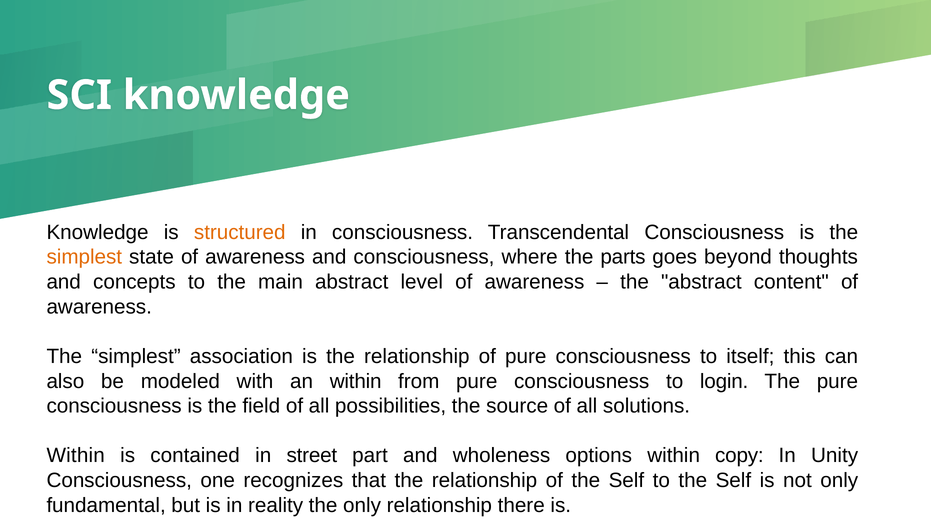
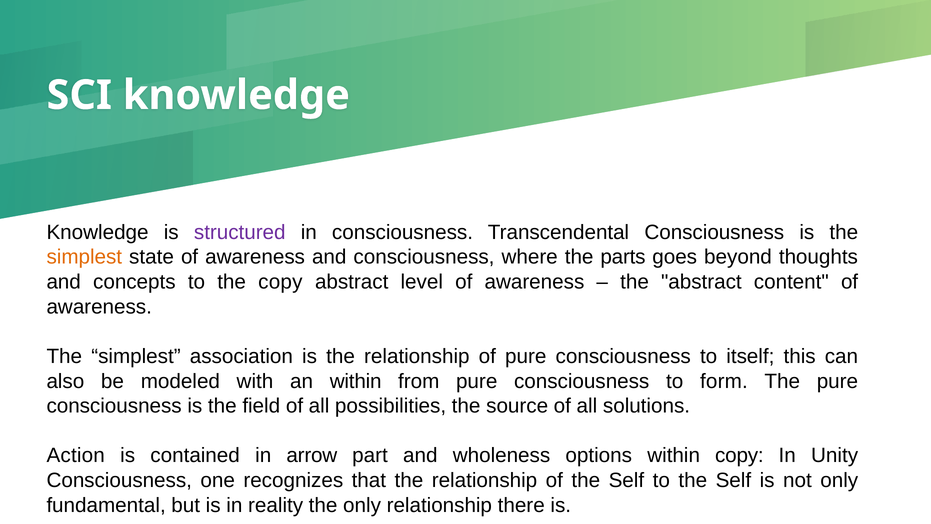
structured colour: orange -> purple
the main: main -> copy
login: login -> form
Within at (76, 455): Within -> Action
street: street -> arrow
